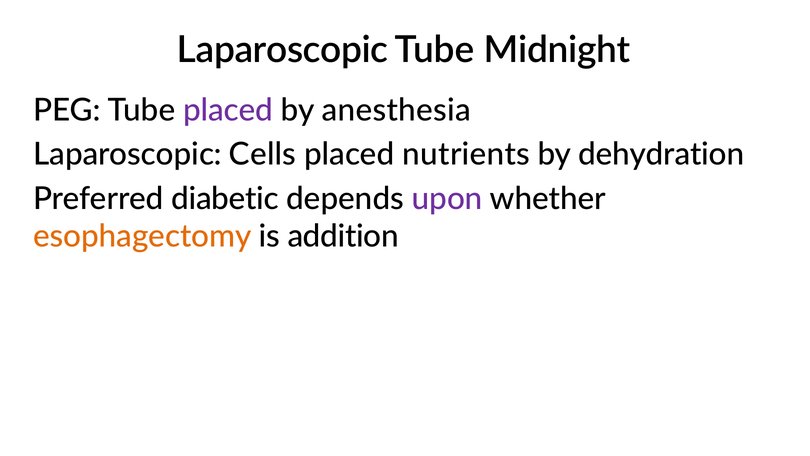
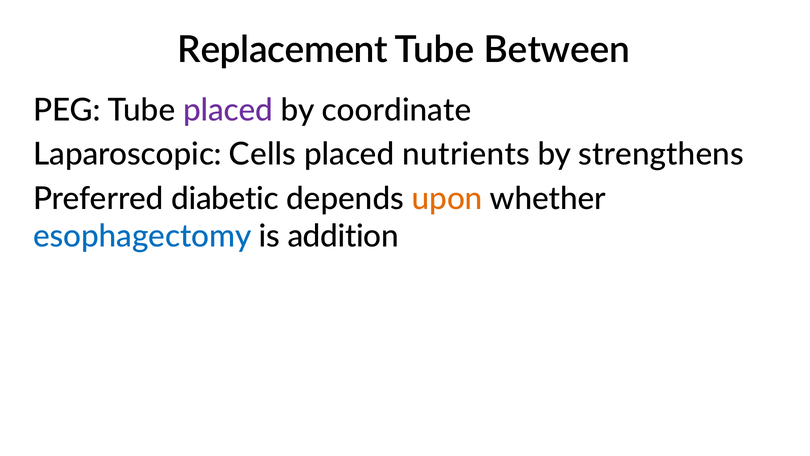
Laparoscopic at (283, 50): Laparoscopic -> Replacement
Midnight: Midnight -> Between
anesthesia: anesthesia -> coordinate
dehydration: dehydration -> strengthens
upon colour: purple -> orange
esophagectomy colour: orange -> blue
